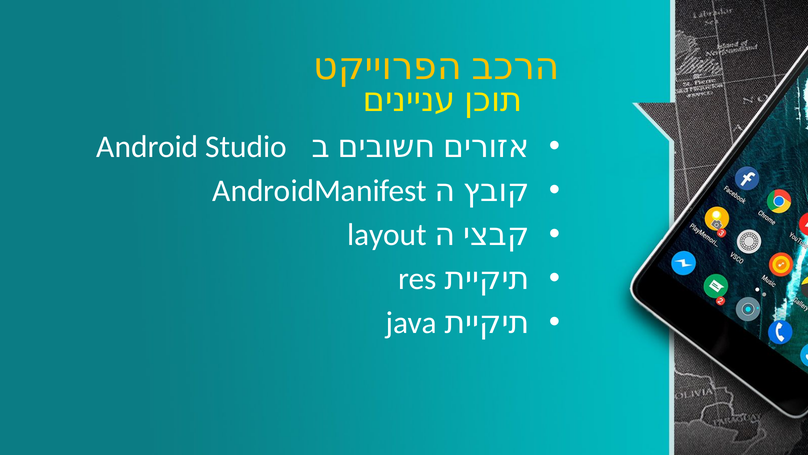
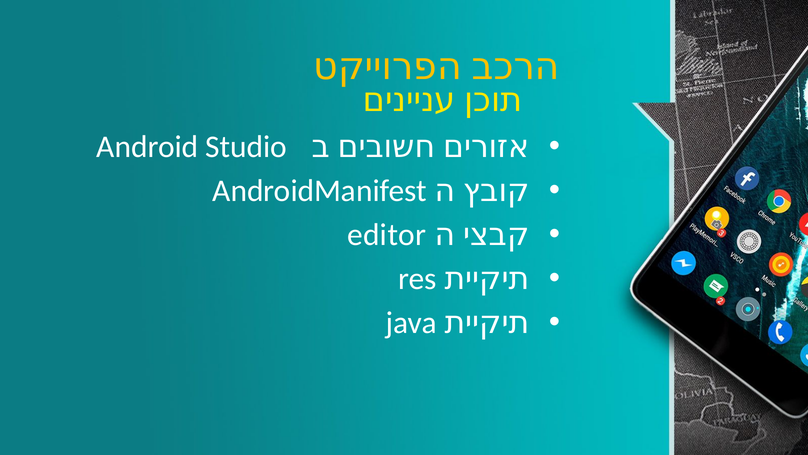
layout: layout -> editor
